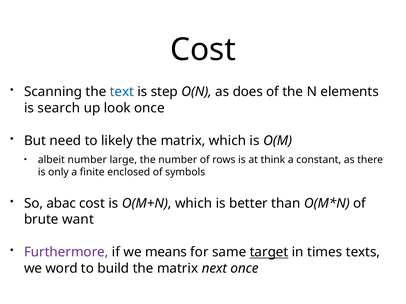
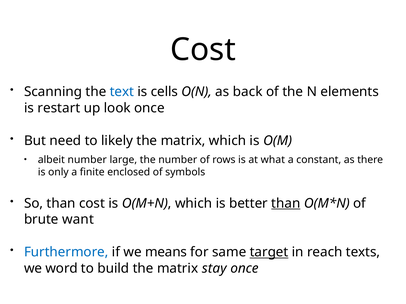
step: step -> cells
does: does -> back
search: search -> restart
think: think -> what
So abac: abac -> than
than at (286, 204) underline: none -> present
Furthermore colour: purple -> blue
times: times -> reach
next: next -> stay
